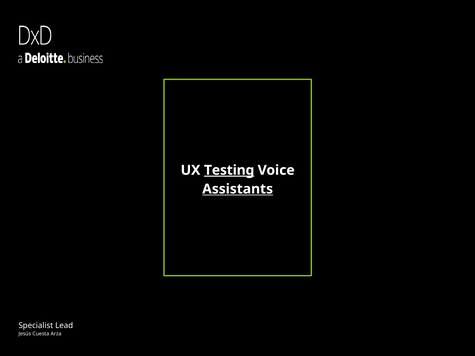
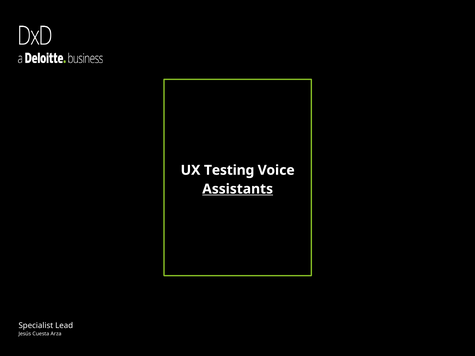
Testing underline: present -> none
